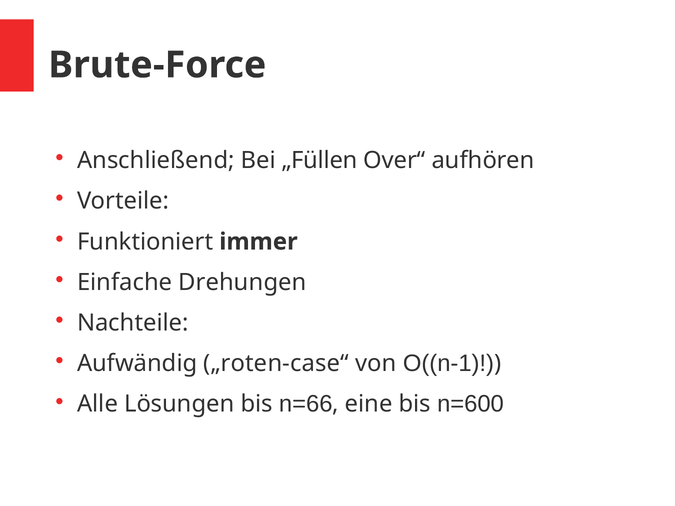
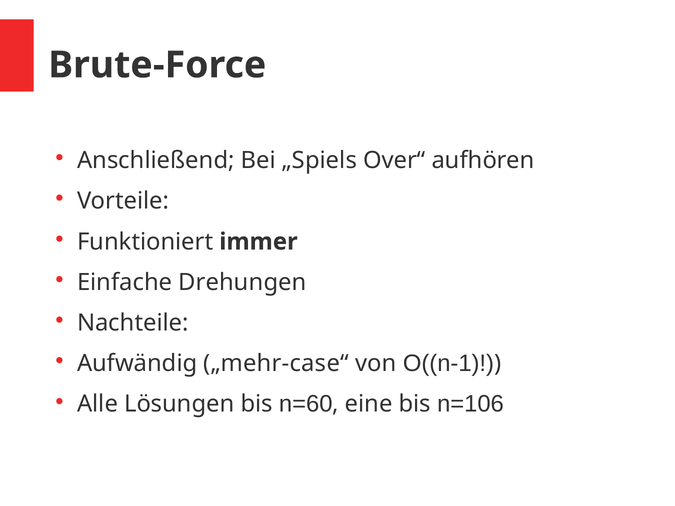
„Füllen: „Füllen -> „Spiels
„roten-case“: „roten-case“ -> „mehr-case“
n=66: n=66 -> n=60
n=600: n=600 -> n=106
